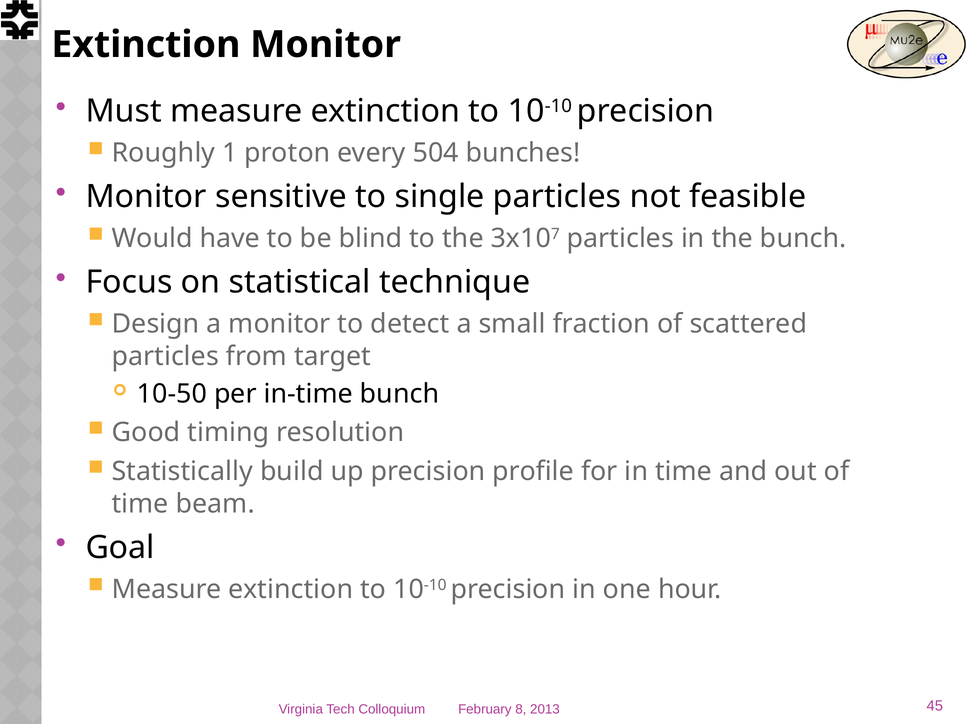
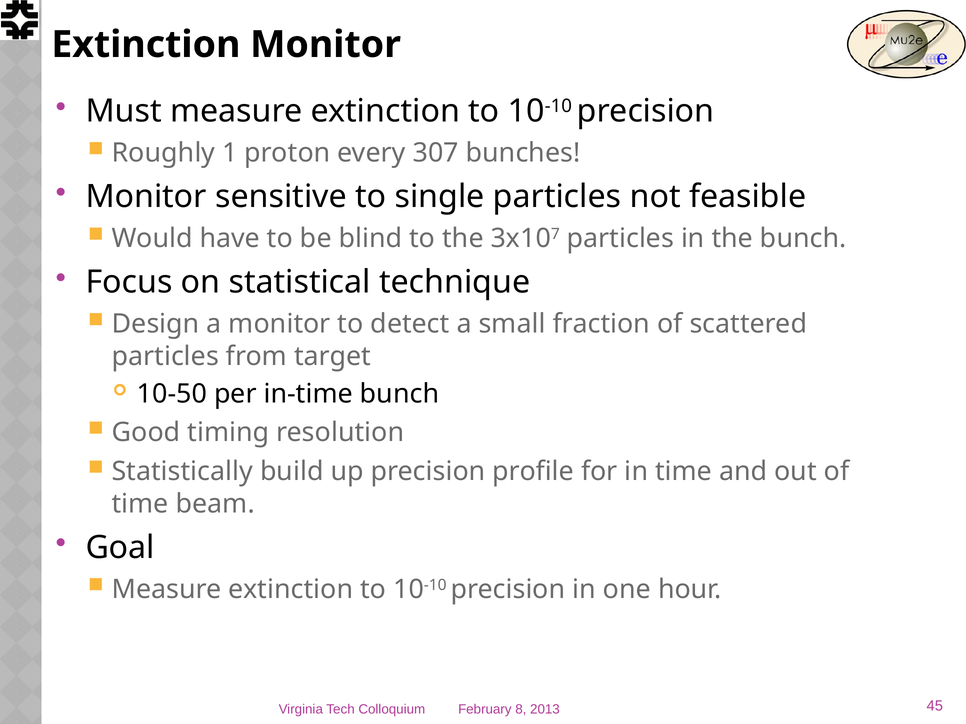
504: 504 -> 307
